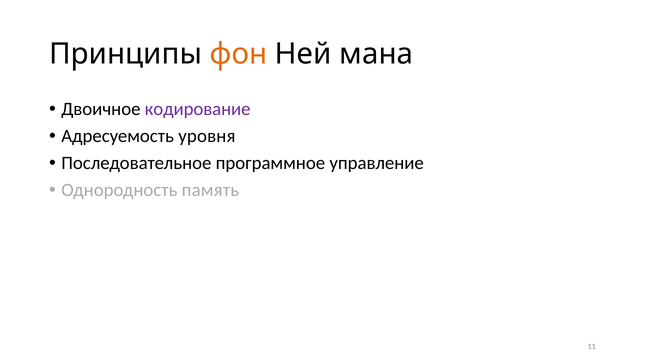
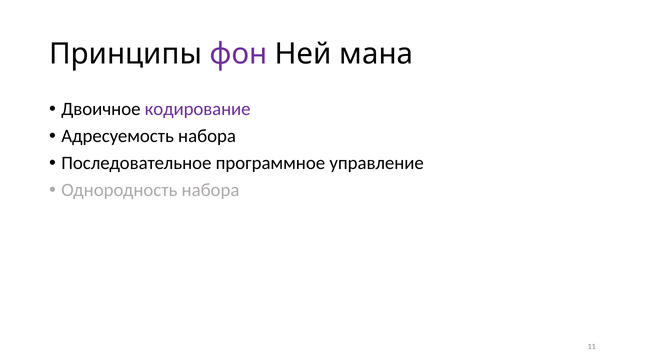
фон colour: orange -> purple
Адресуемость уровня: уровня -> набора
Однородность память: память -> набора
